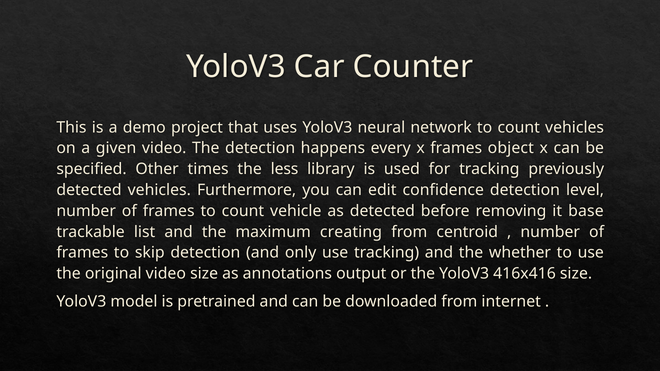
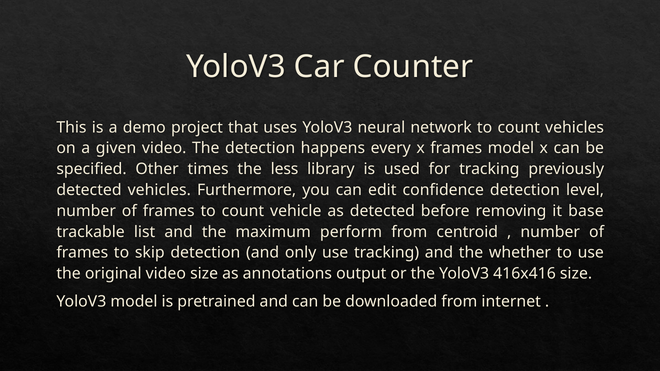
frames object: object -> model
creating: creating -> perform
